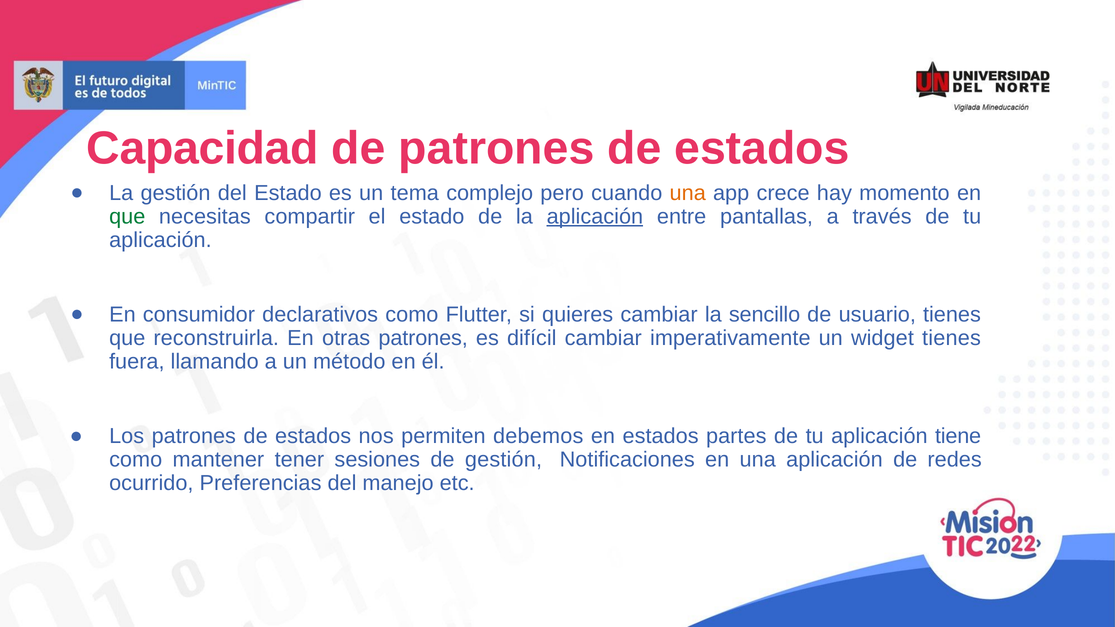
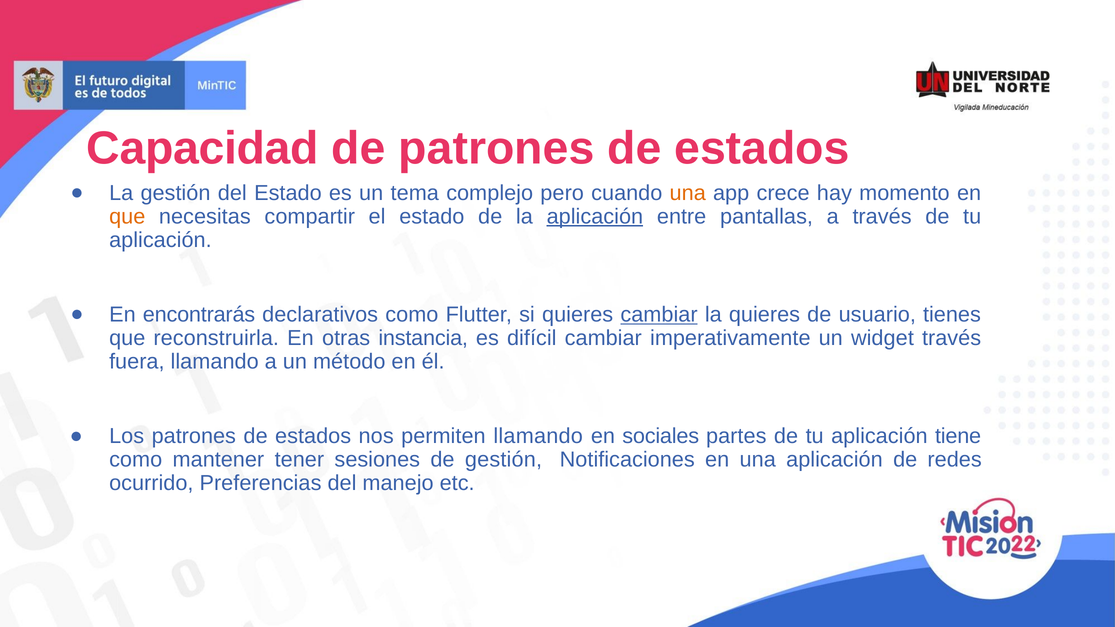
que at (127, 217) colour: green -> orange
consumidor: consumidor -> encontrarás
cambiar at (659, 315) underline: none -> present
la sencillo: sencillo -> quieres
otras patrones: patrones -> instancia
widget tienes: tienes -> través
permiten debemos: debemos -> llamando
en estados: estados -> sociales
